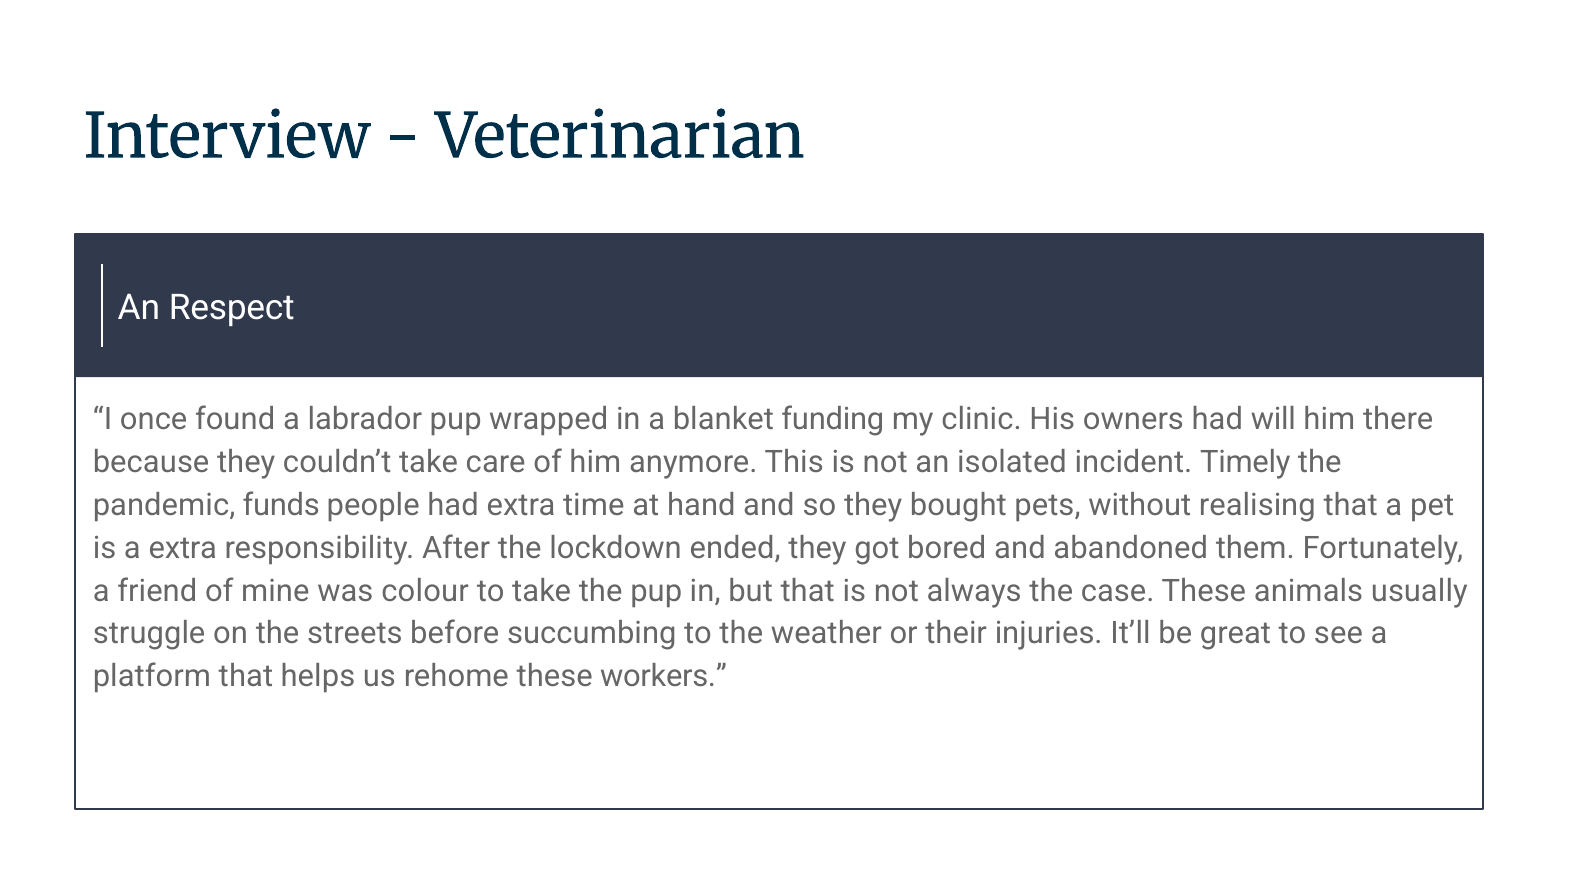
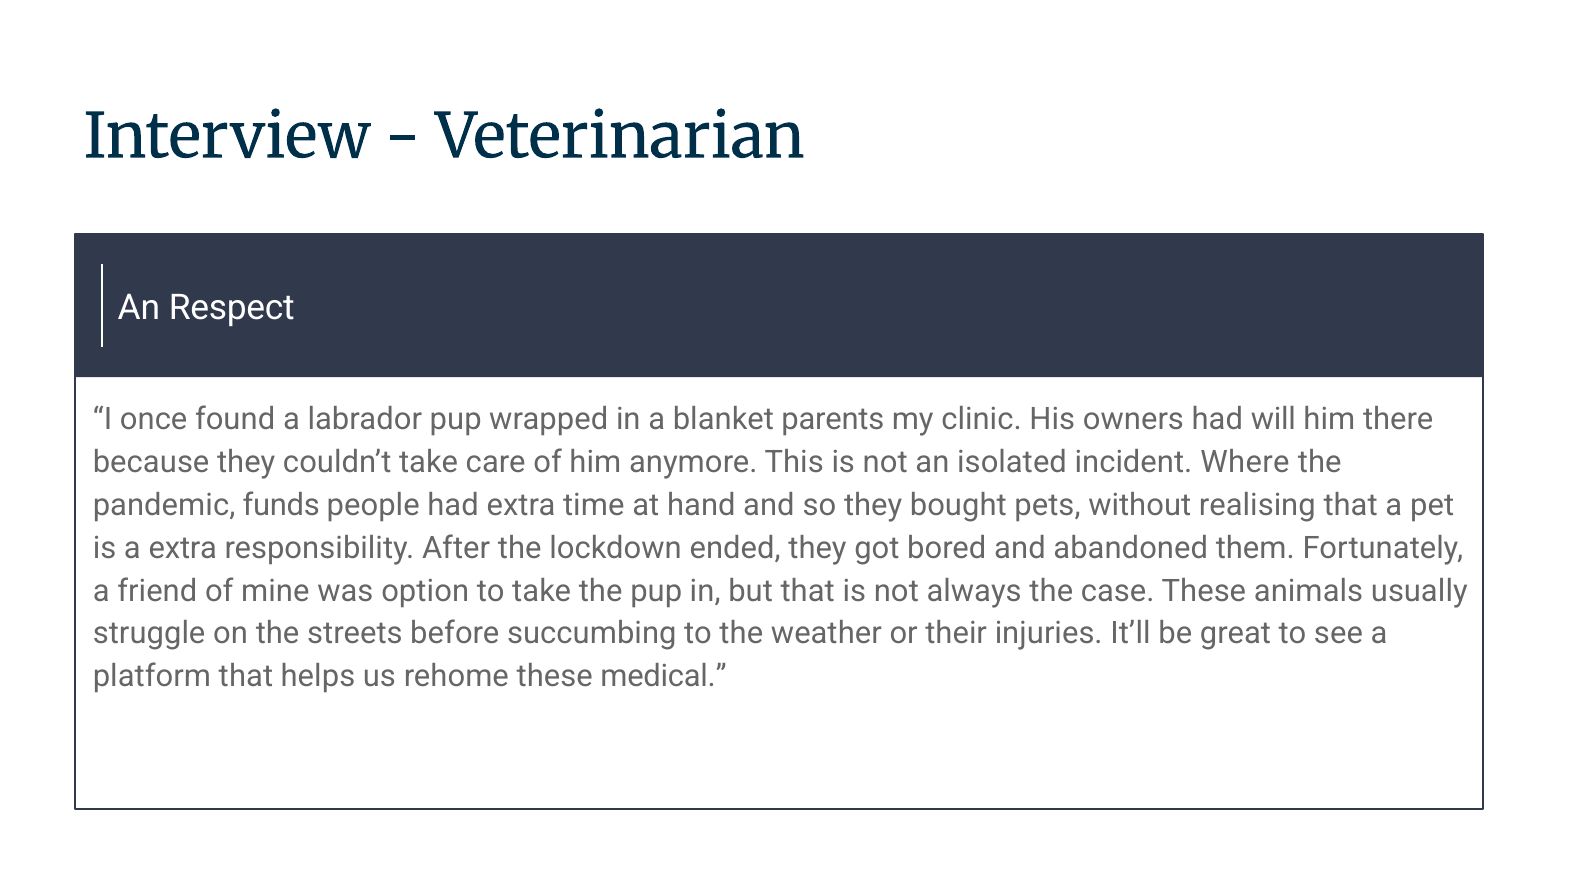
funding: funding -> parents
Timely: Timely -> Where
colour: colour -> option
workers: workers -> medical
